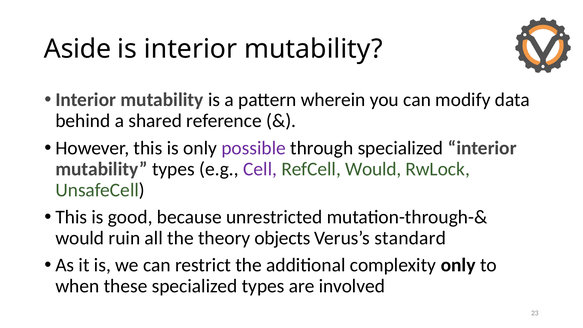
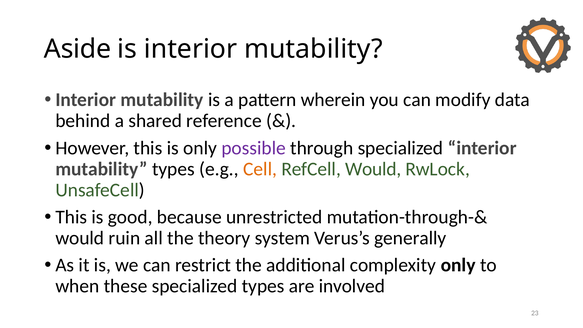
Cell colour: purple -> orange
objects: objects -> system
standard: standard -> generally
